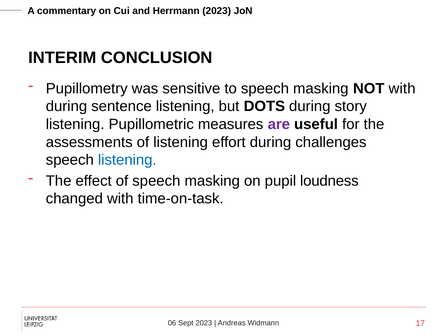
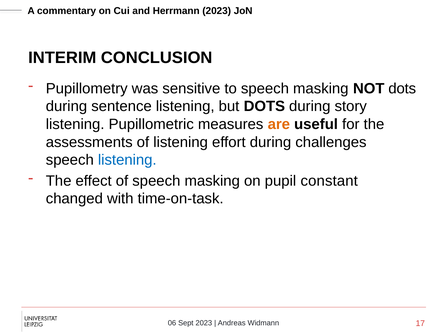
NOT with: with -> dots
are colour: purple -> orange
loudness: loudness -> constant
